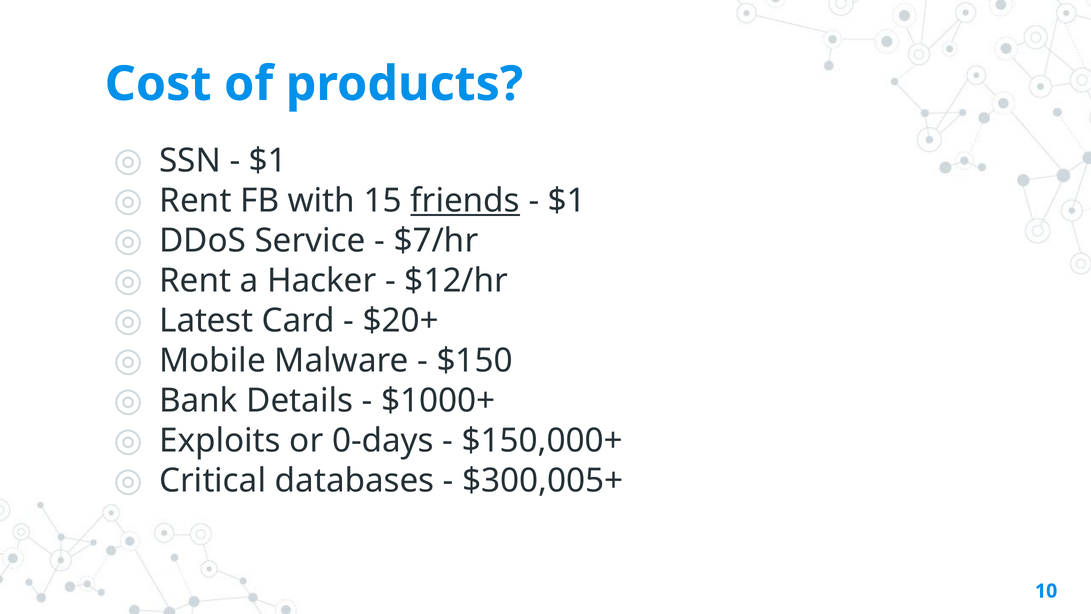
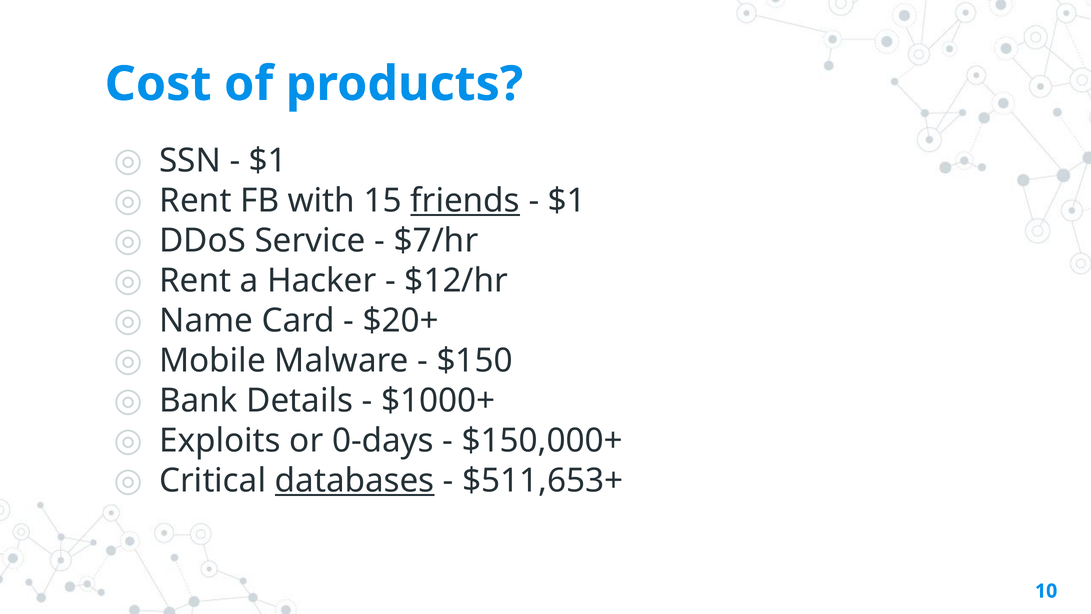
Latest: Latest -> Name
databases underline: none -> present
$300,005+: $300,005+ -> $511,653+
